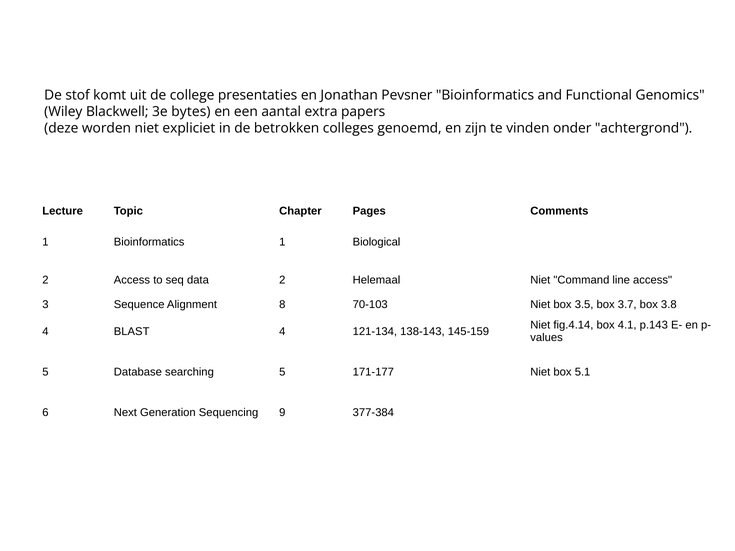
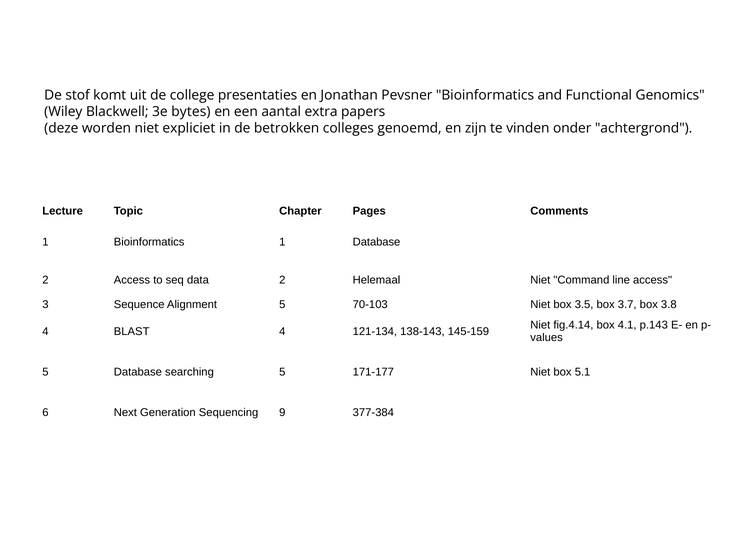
1 Biological: Biological -> Database
Alignment 8: 8 -> 5
